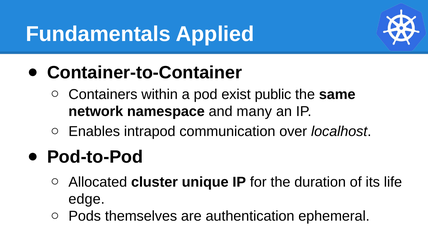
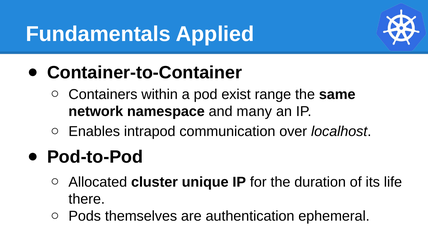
public: public -> range
edge: edge -> there
